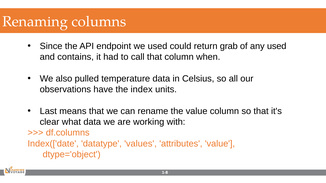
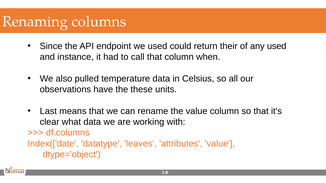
grab: grab -> their
contains: contains -> instance
index: index -> these
values: values -> leaves
